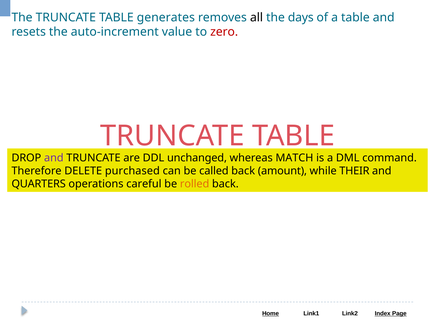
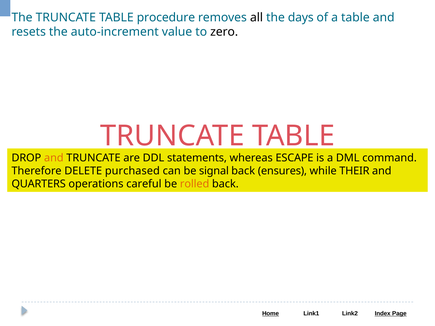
generates: generates -> procedure
zero colour: red -> black
and at (54, 158) colour: purple -> orange
unchanged: unchanged -> statements
MATCH: MATCH -> ESCAPE
called: called -> signal
amount: amount -> ensures
